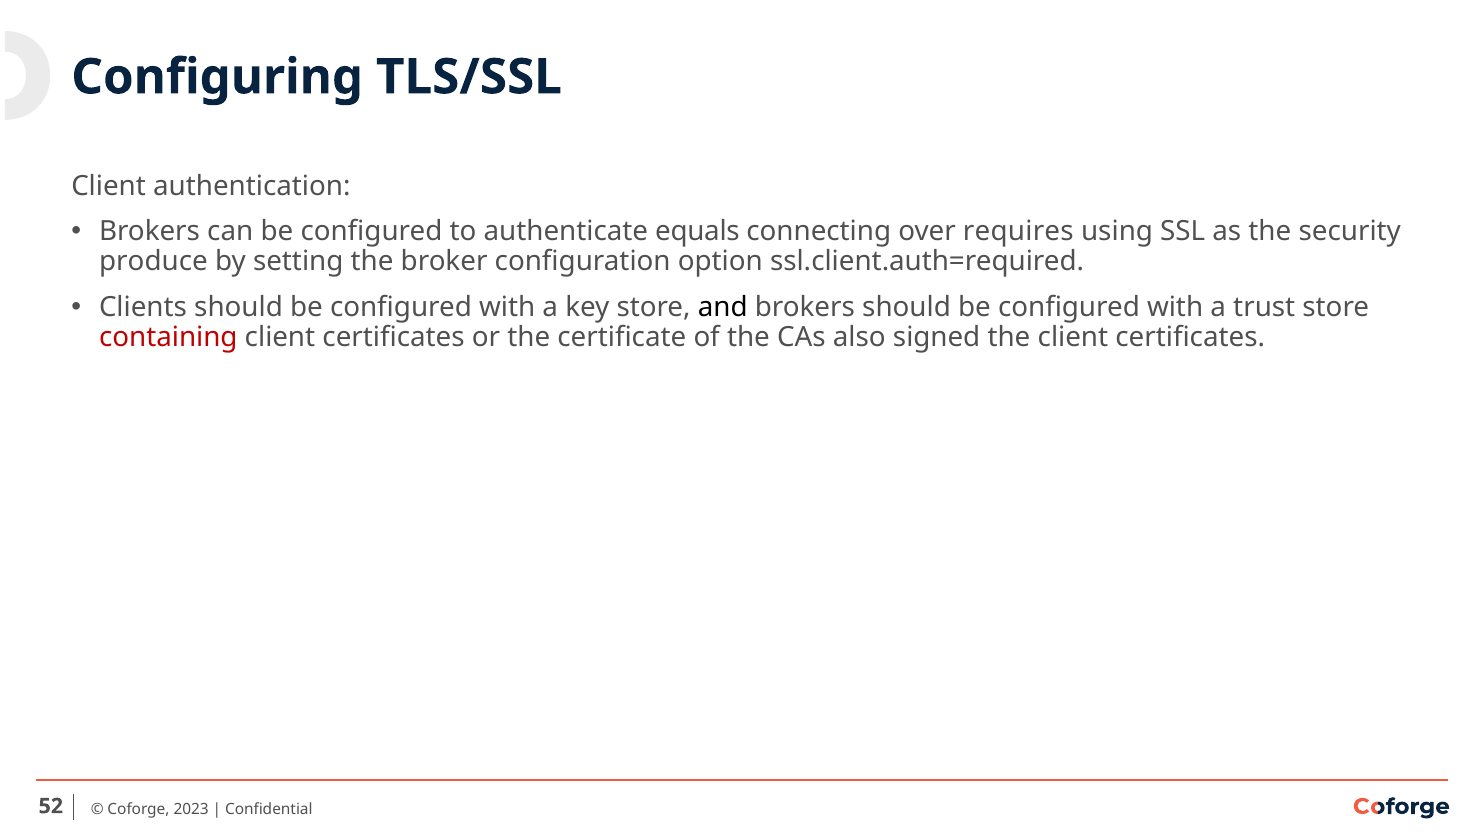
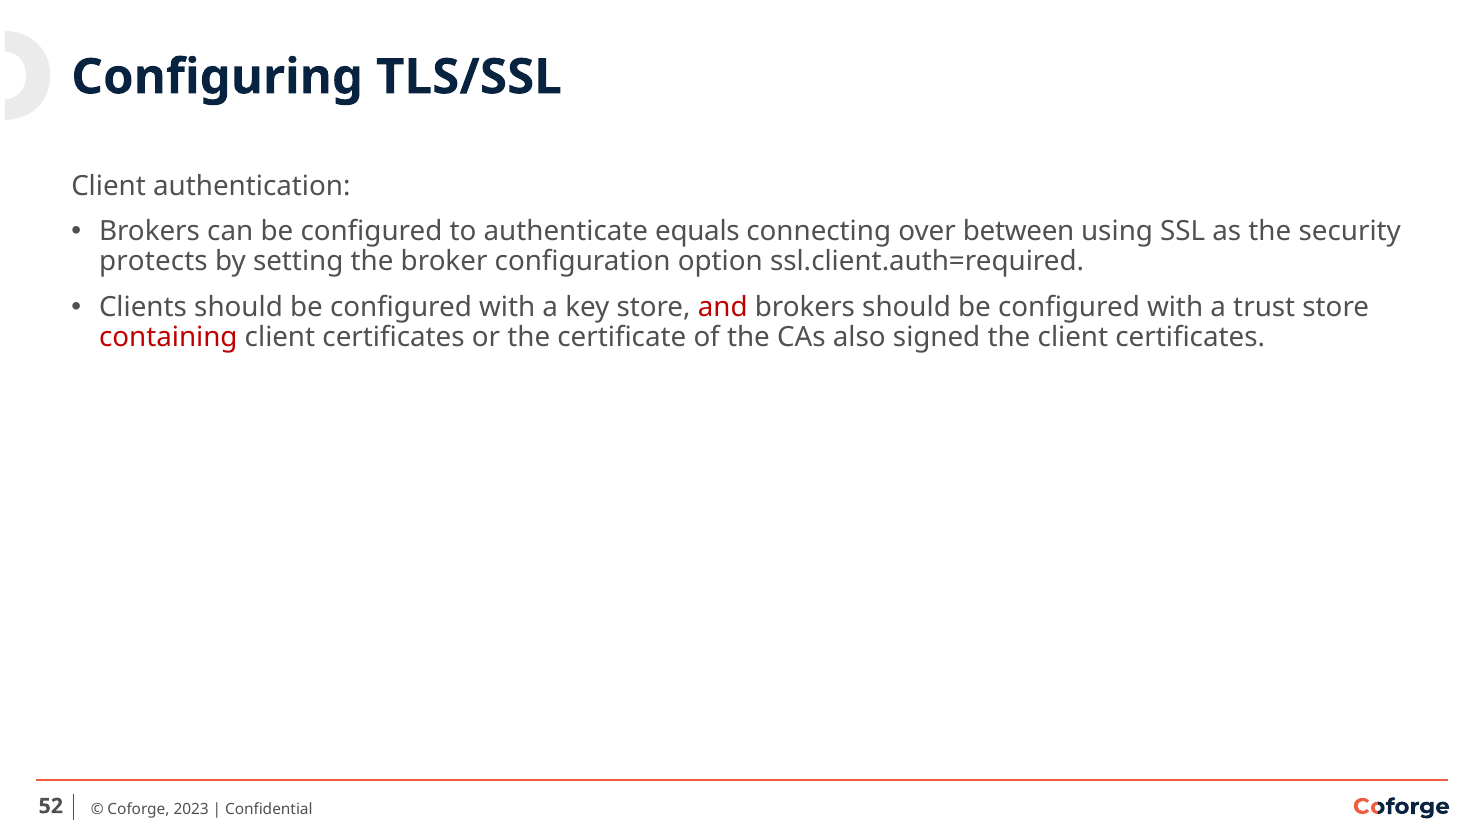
requires: requires -> between
produce: produce -> protects
and colour: black -> red
